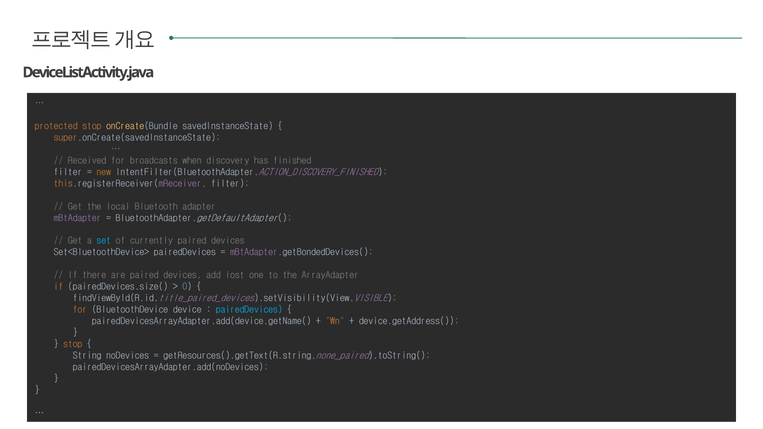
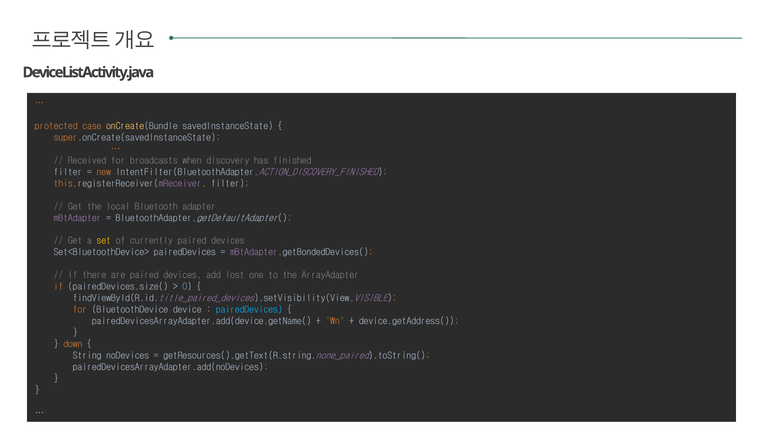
protected stop: stop -> case
set colour: light blue -> yellow
stop at (73, 344): stop -> down
